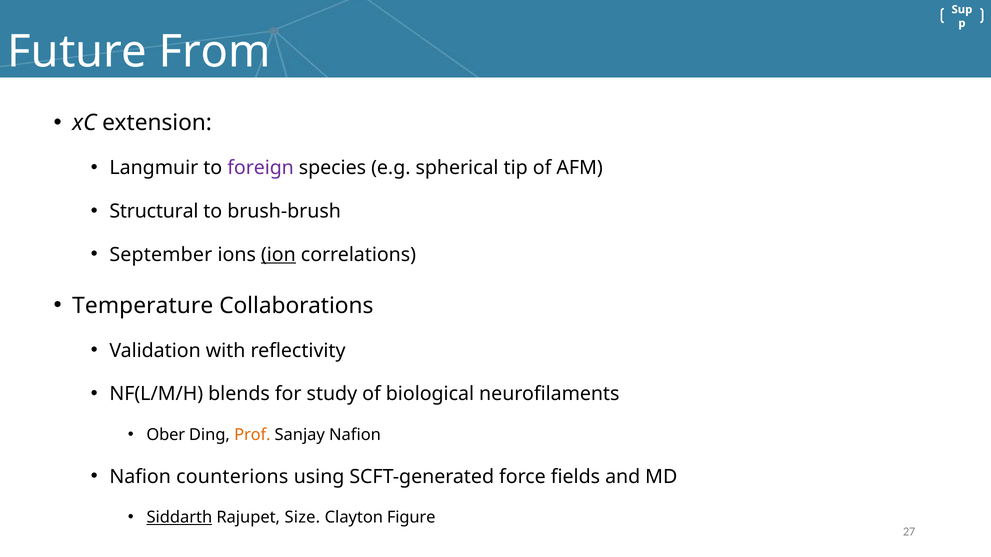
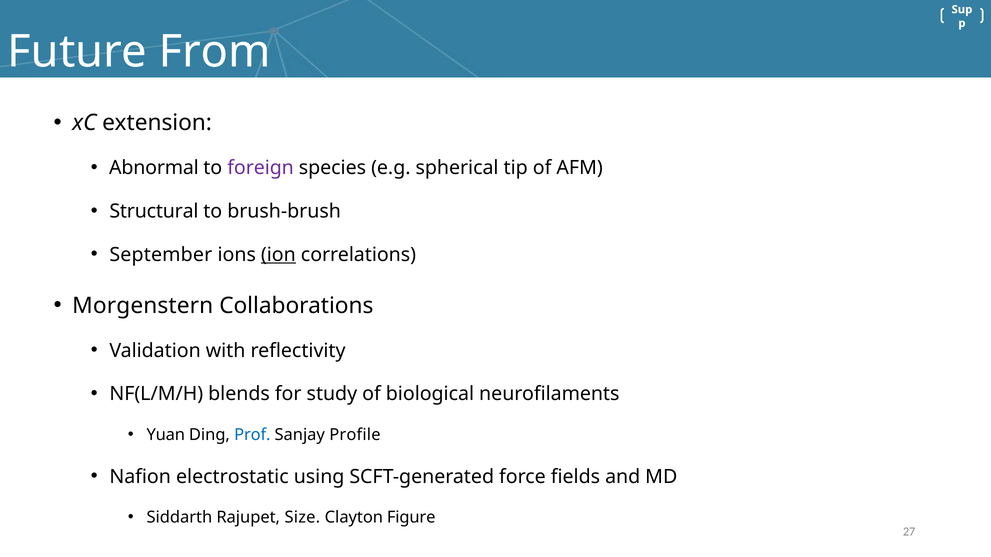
Langmuir: Langmuir -> Abnormal
Temperature: Temperature -> Morgenstern
Ober: Ober -> Yuan
Prof colour: orange -> blue
Sanjay Nafion: Nafion -> Profile
counterions: counterions -> electrostatic
Siddarth underline: present -> none
